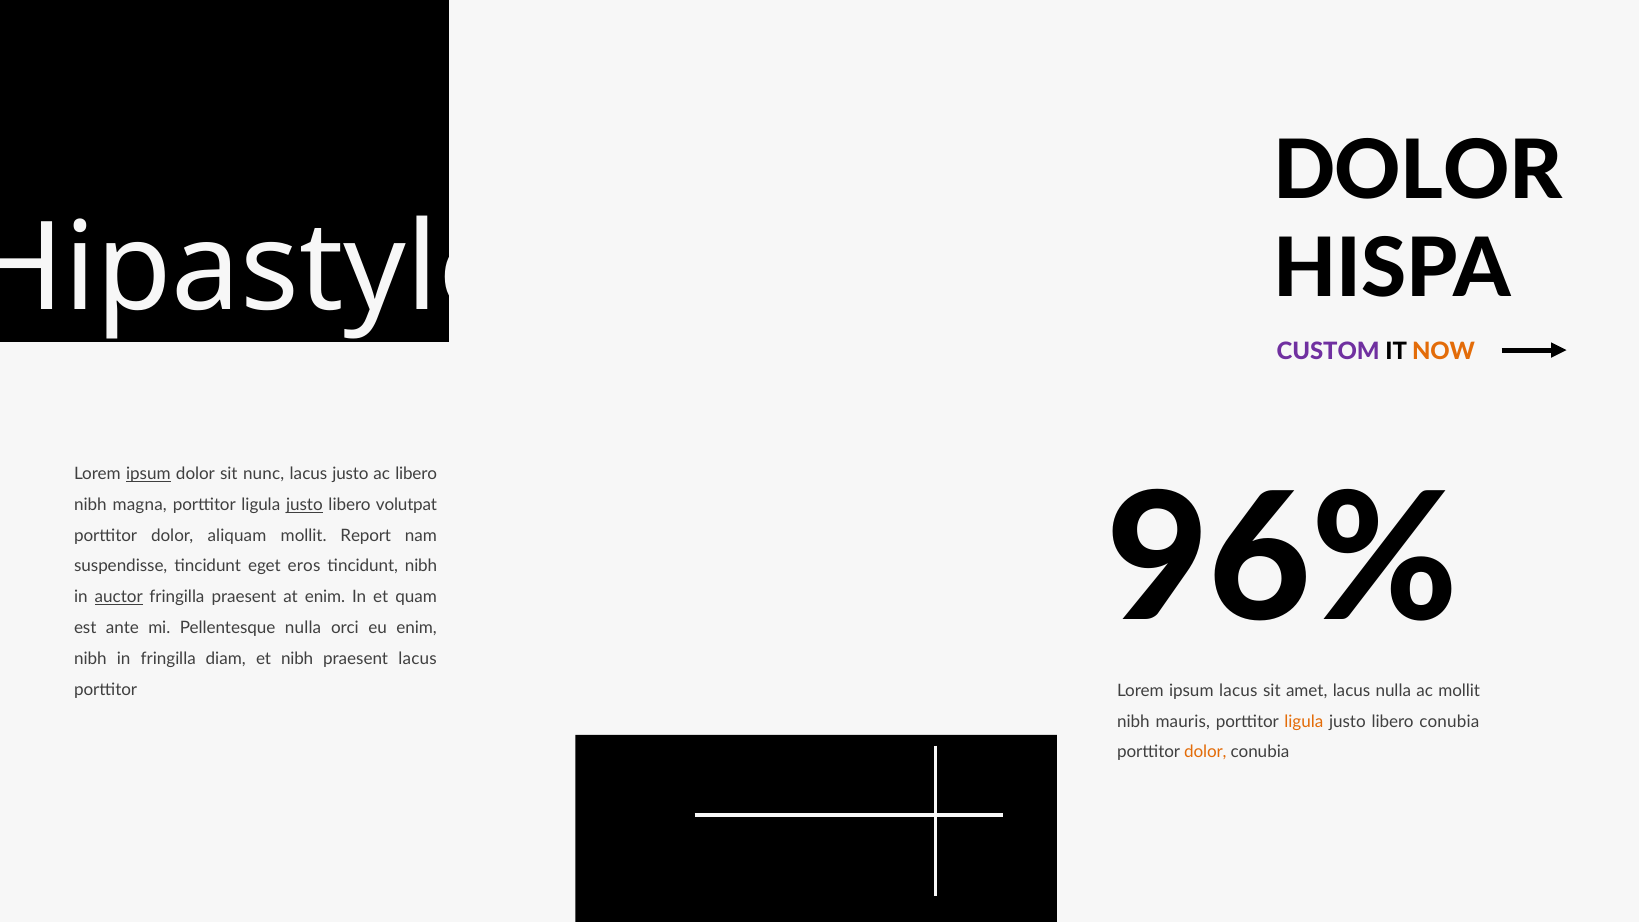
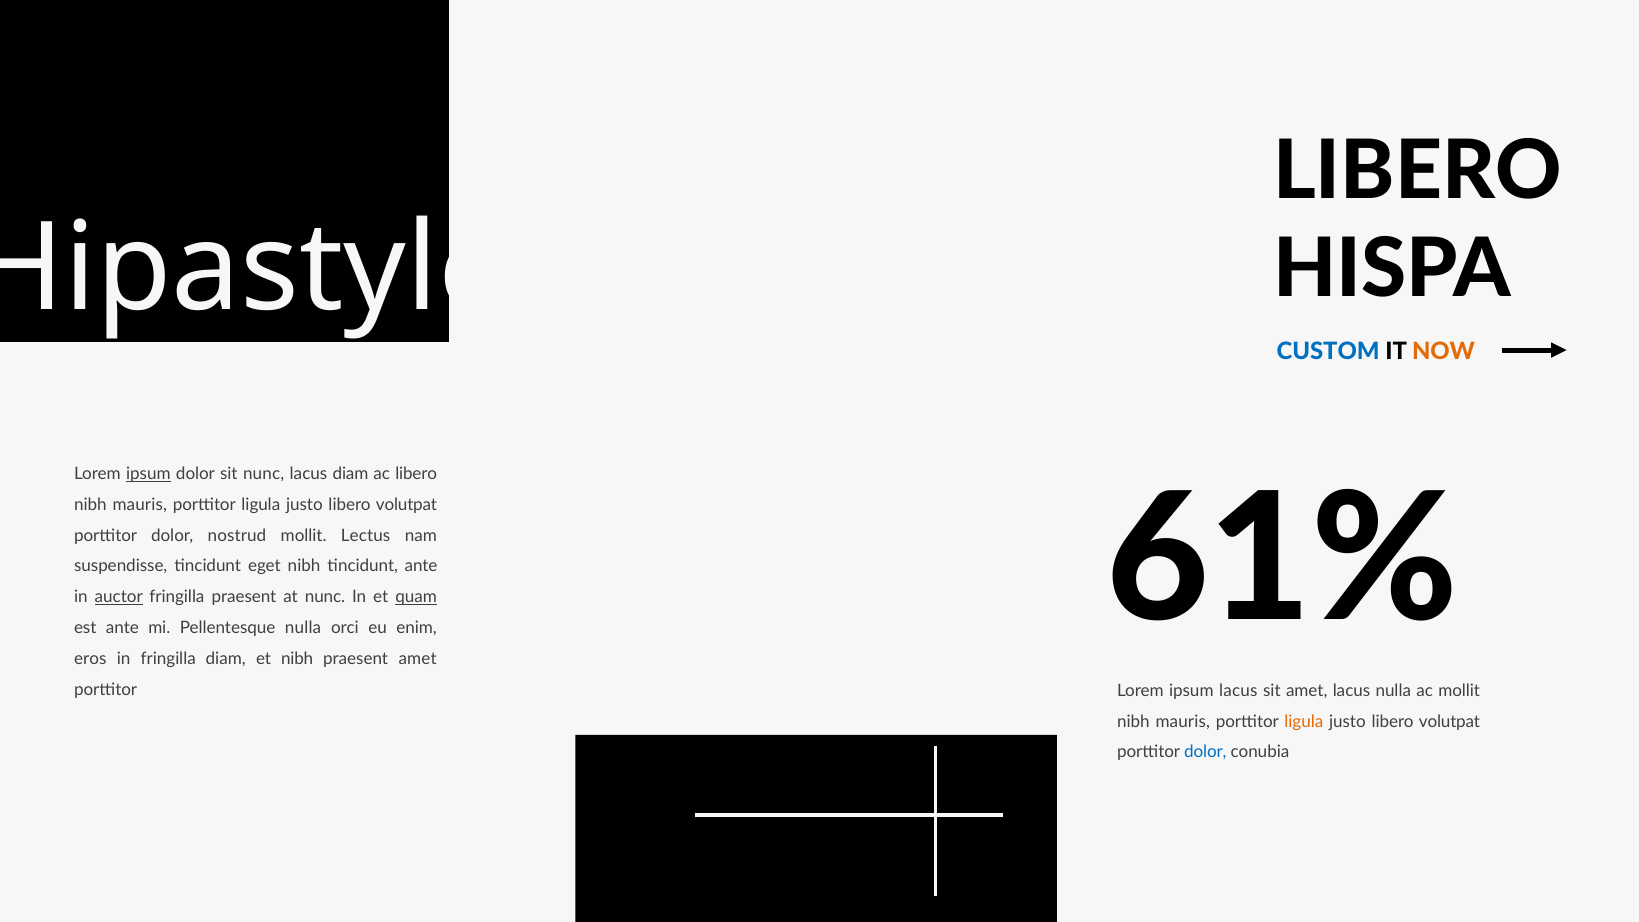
DOLOR at (1418, 171): DOLOR -> LIBERO
CUSTOM colour: purple -> blue
lacus justo: justo -> diam
96%: 96% -> 61%
magna at (140, 505): magna -> mauris
justo at (304, 505) underline: present -> none
aliquam: aliquam -> nostrud
Report: Report -> Lectus
eget eros: eros -> nibh
tincidunt nibh: nibh -> ante
at enim: enim -> nunc
quam underline: none -> present
nibh at (90, 659): nibh -> eros
praesent lacus: lacus -> amet
conubia at (1449, 721): conubia -> volutpat
dolor at (1205, 752) colour: orange -> blue
